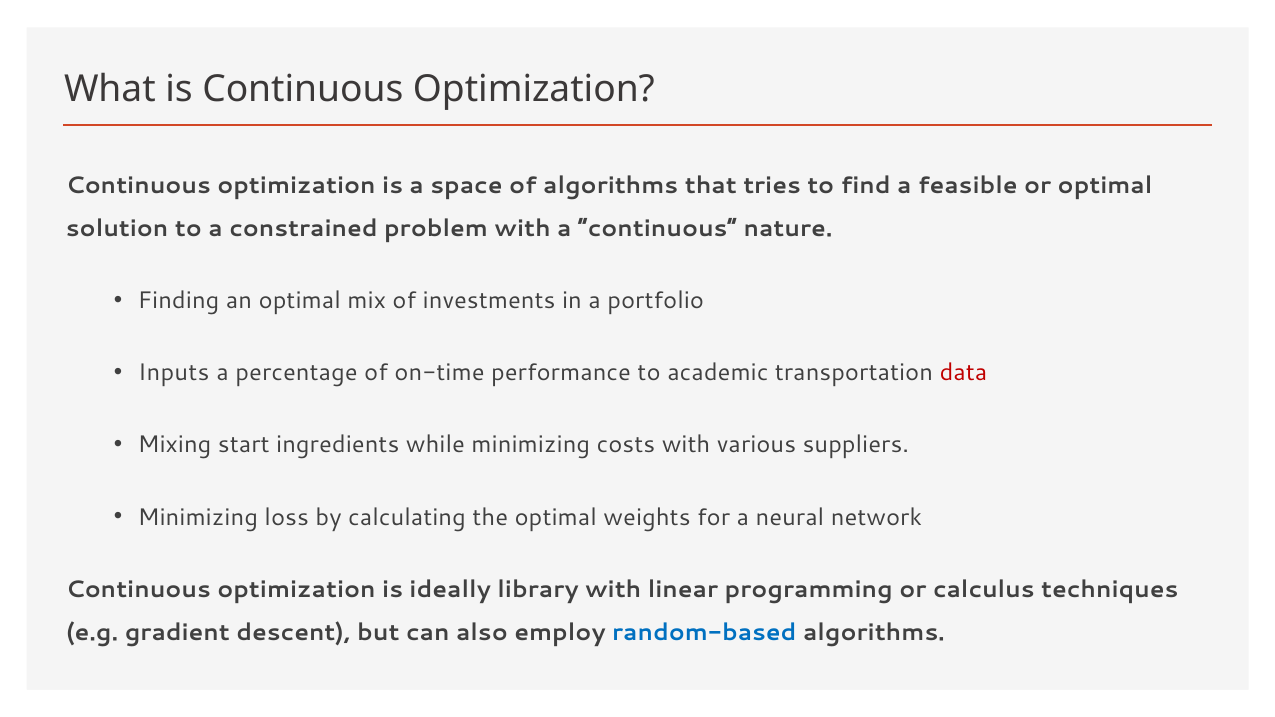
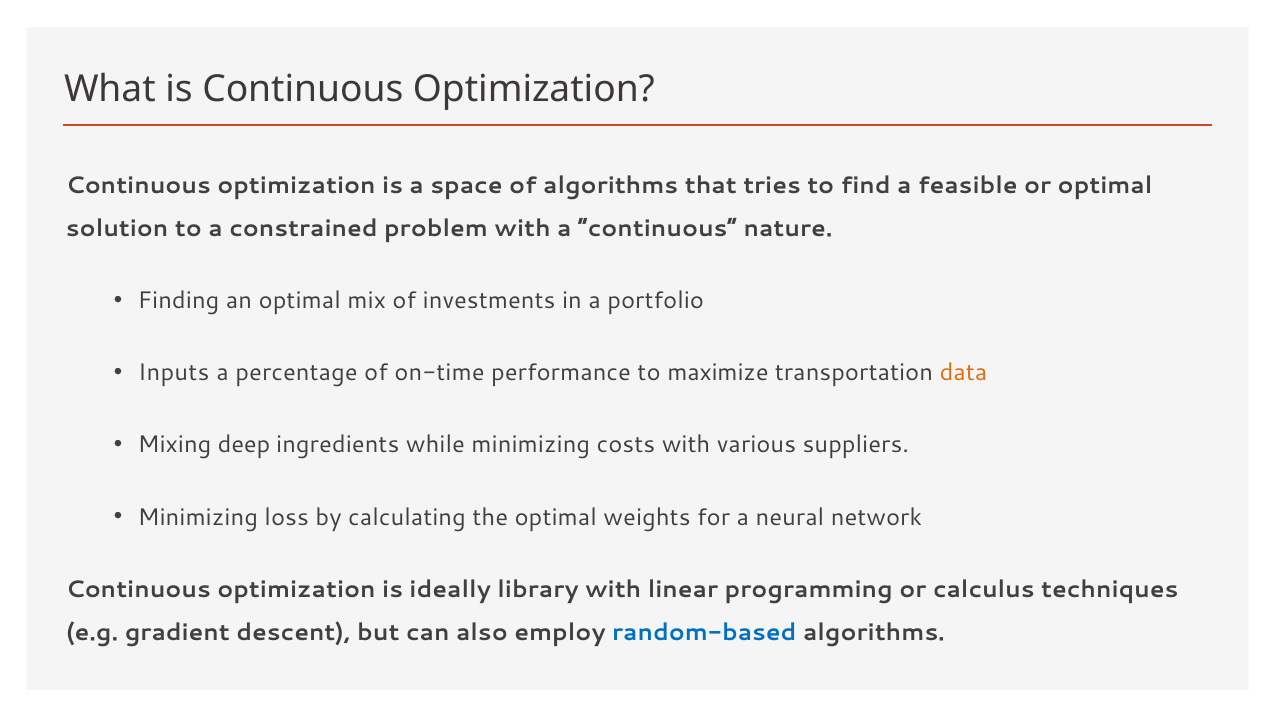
academic: academic -> maximize
data colour: red -> orange
start: start -> deep
